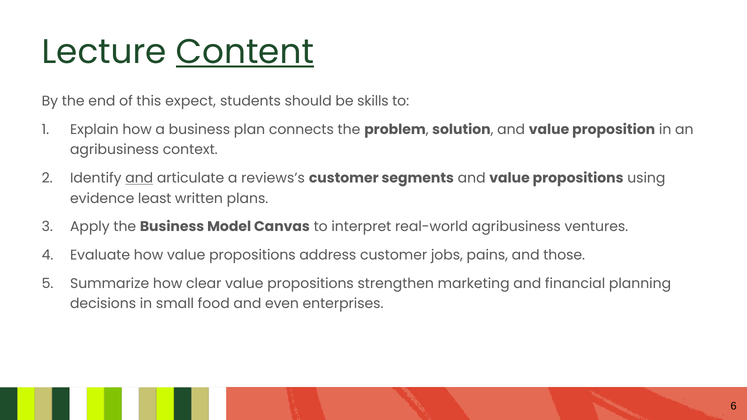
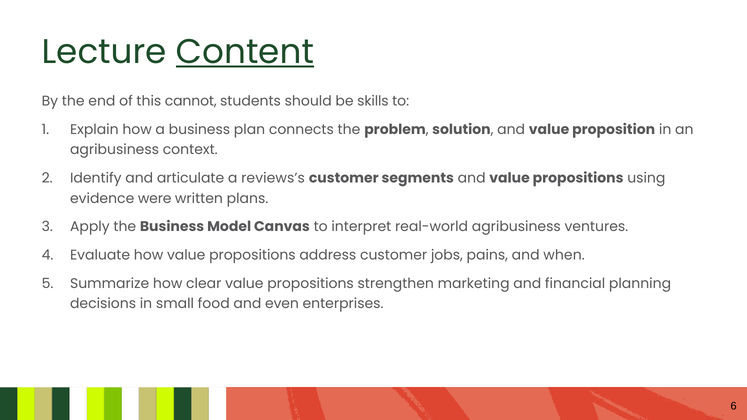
expect: expect -> cannot
and at (139, 178) underline: present -> none
least: least -> were
those: those -> when
